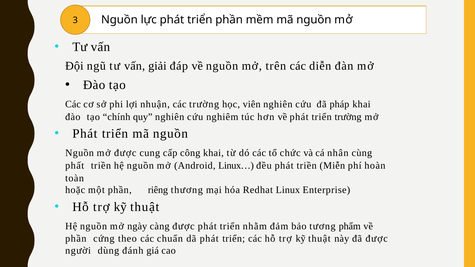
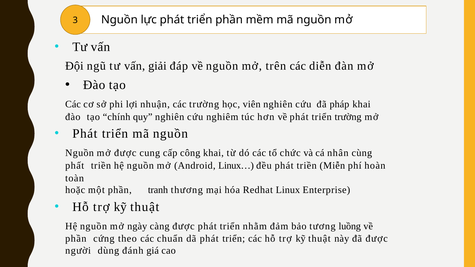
riêng: riêng -> tranh
phẩm: phẩm -> luồng
